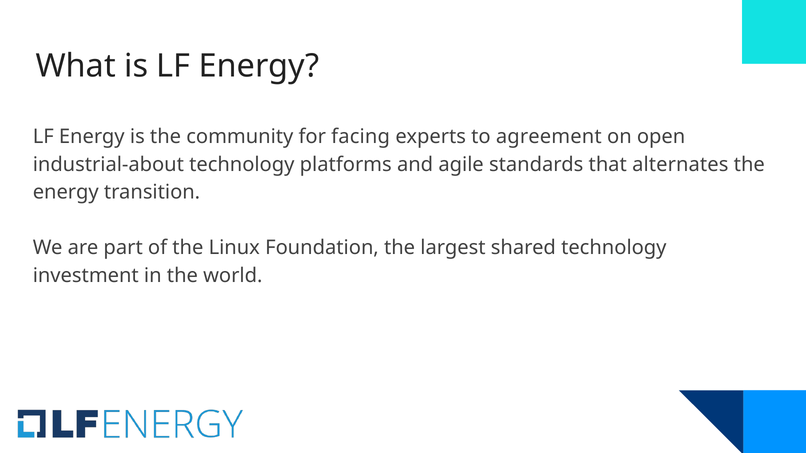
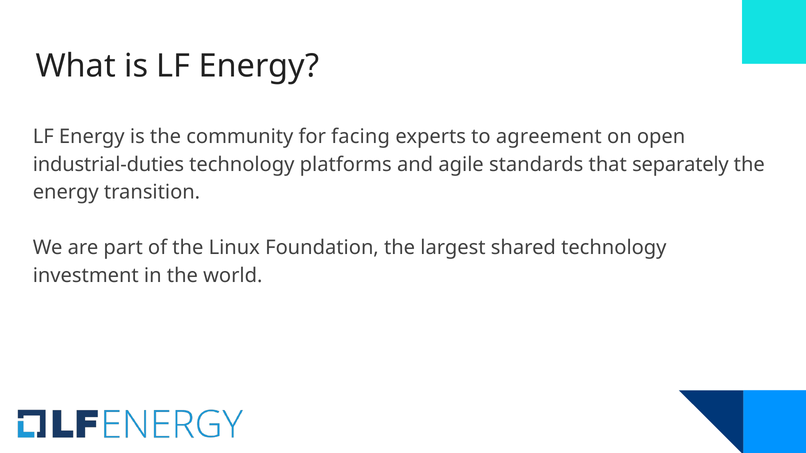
industrial-about: industrial-about -> industrial-duties
alternates: alternates -> separately
